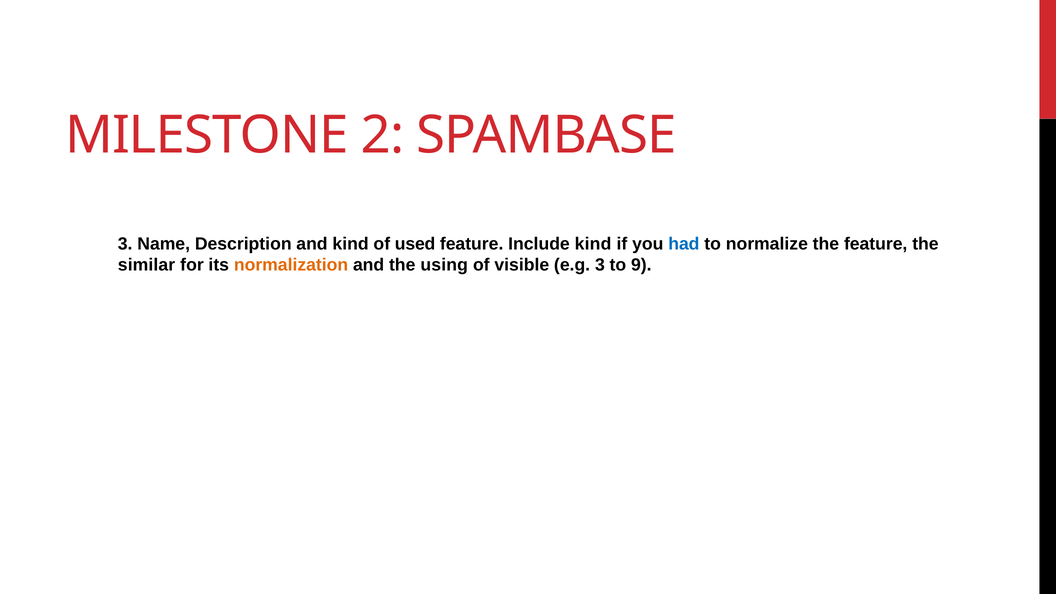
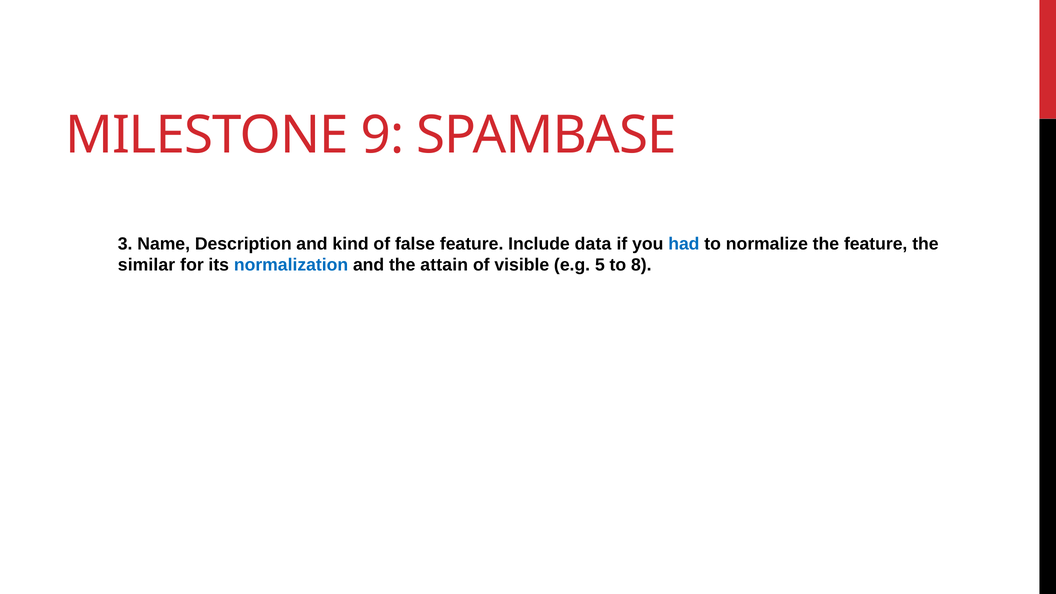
2: 2 -> 9
used: used -> false
Include kind: kind -> data
normalization colour: orange -> blue
using: using -> attain
e.g 3: 3 -> 5
9: 9 -> 8
